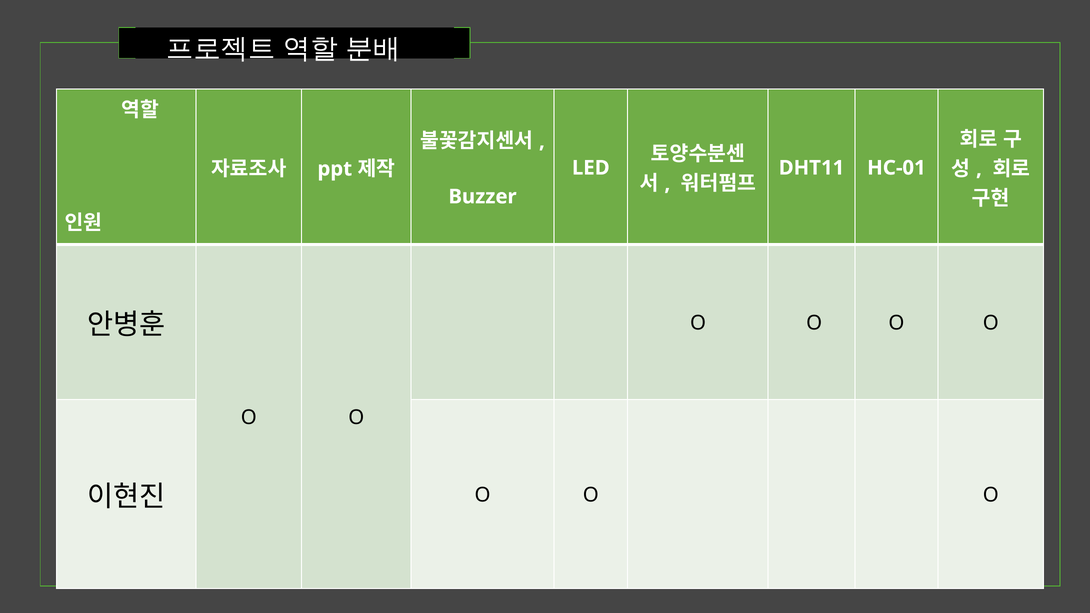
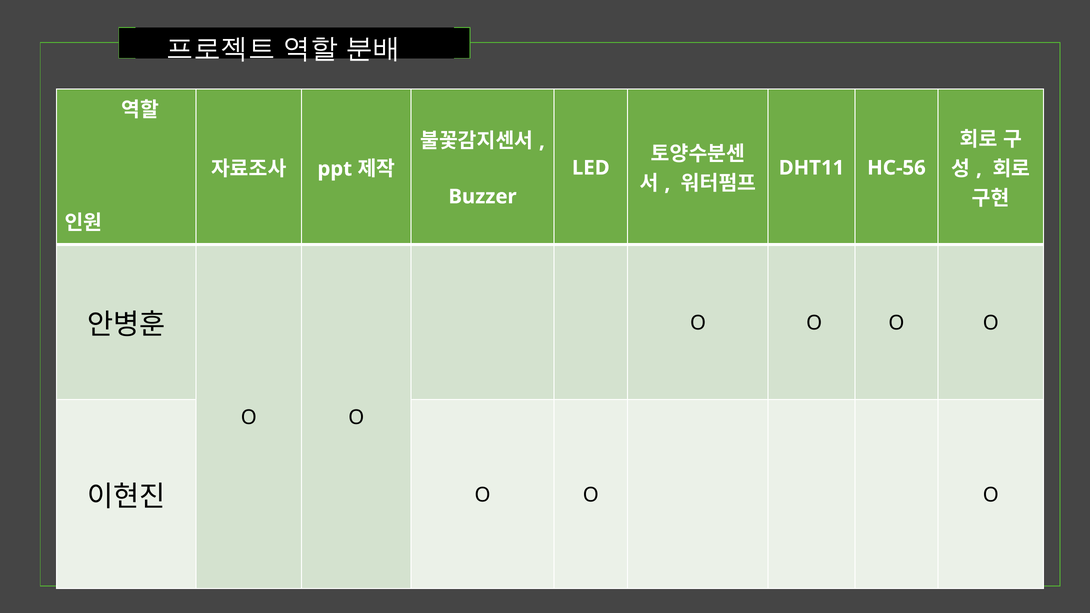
HC-01: HC-01 -> HC-56
